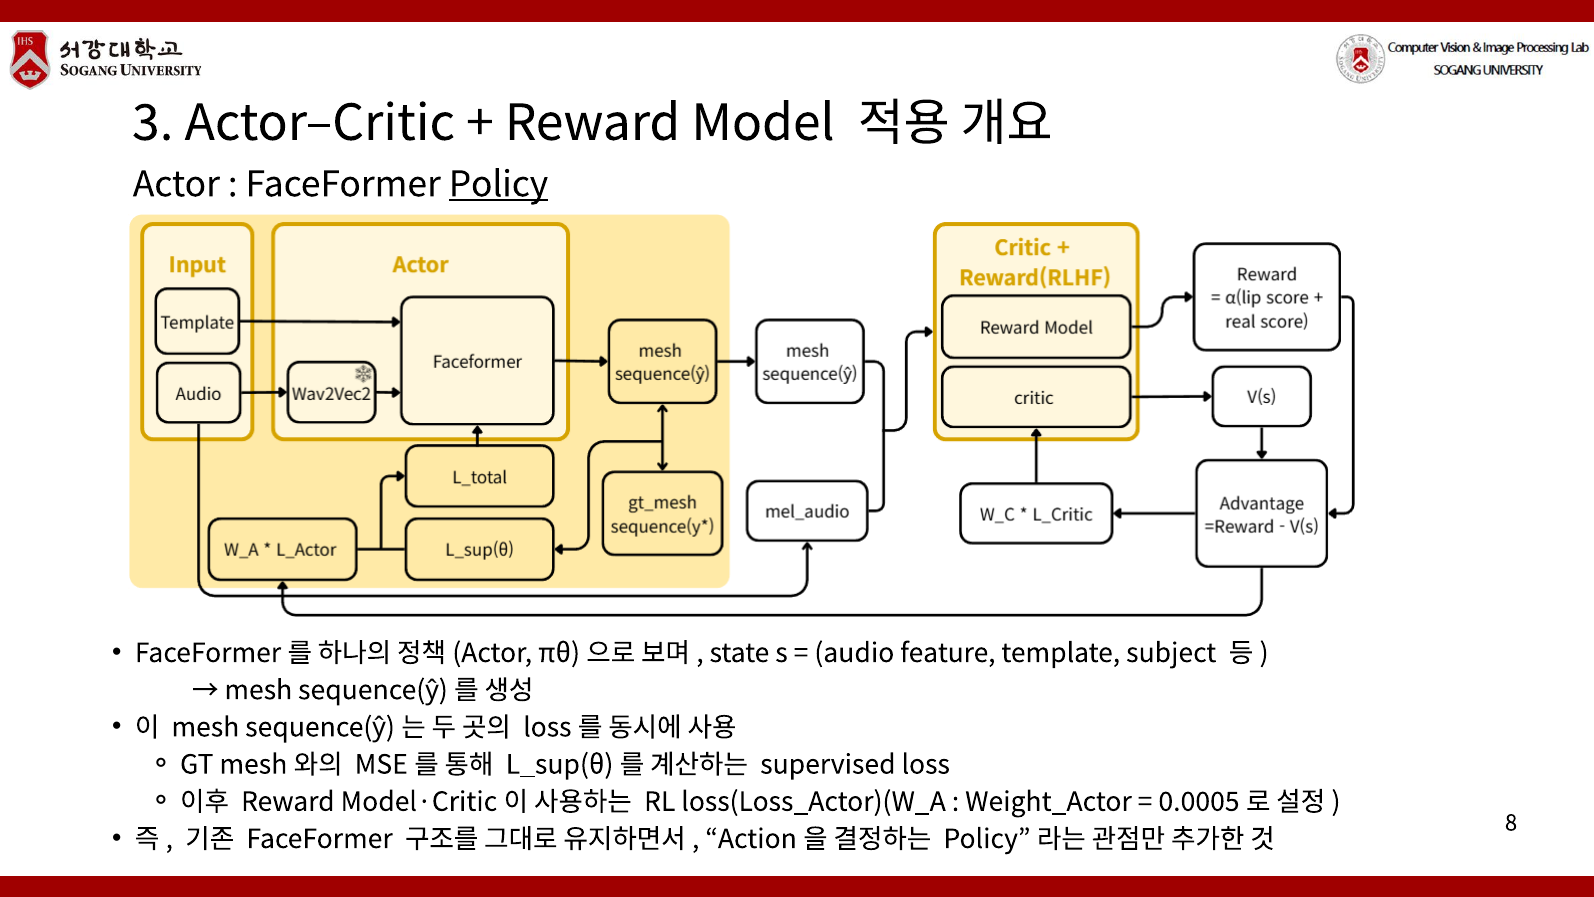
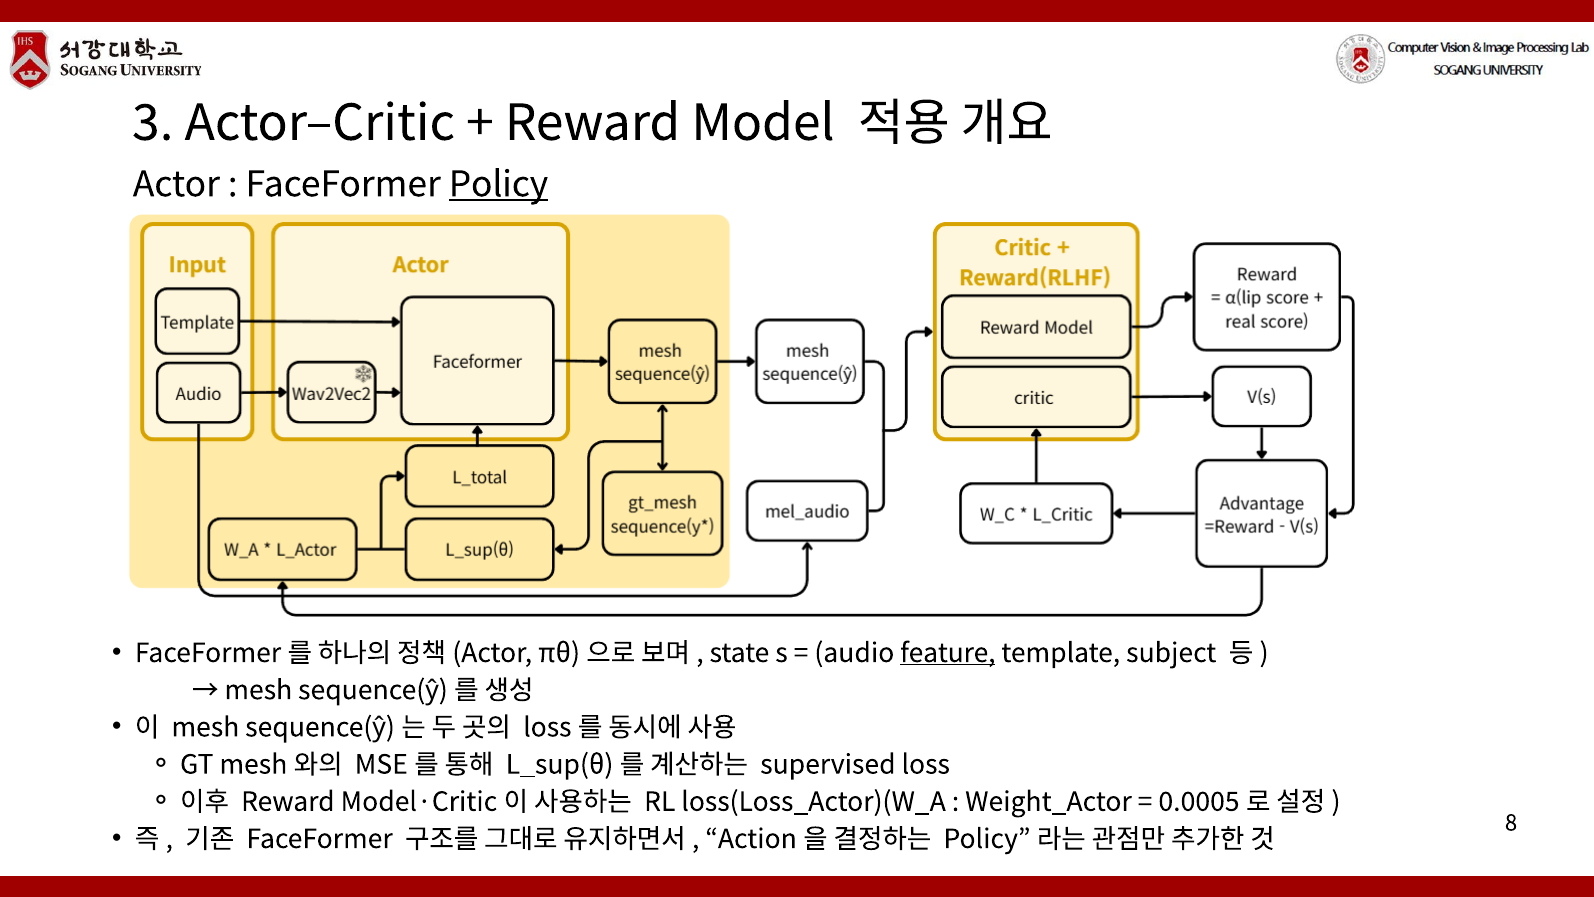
feature underline: none -> present
